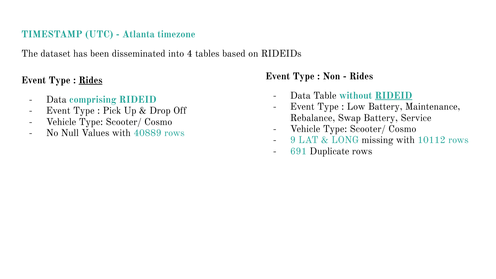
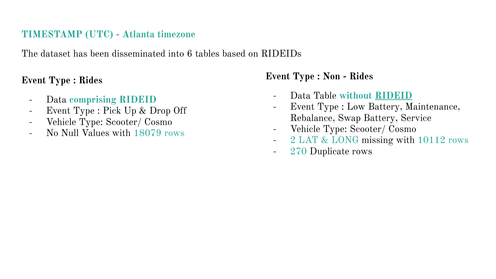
4: 4 -> 6
Rides at (90, 80) underline: present -> none
40889: 40889 -> 18079
9: 9 -> 2
691: 691 -> 270
